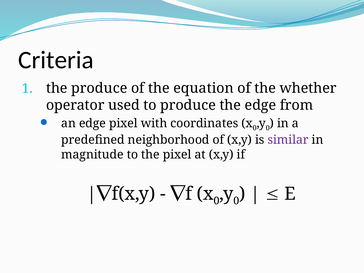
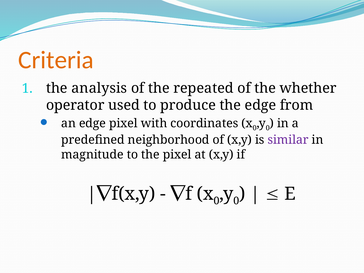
Criteria colour: black -> orange
the produce: produce -> analysis
equation: equation -> repeated
